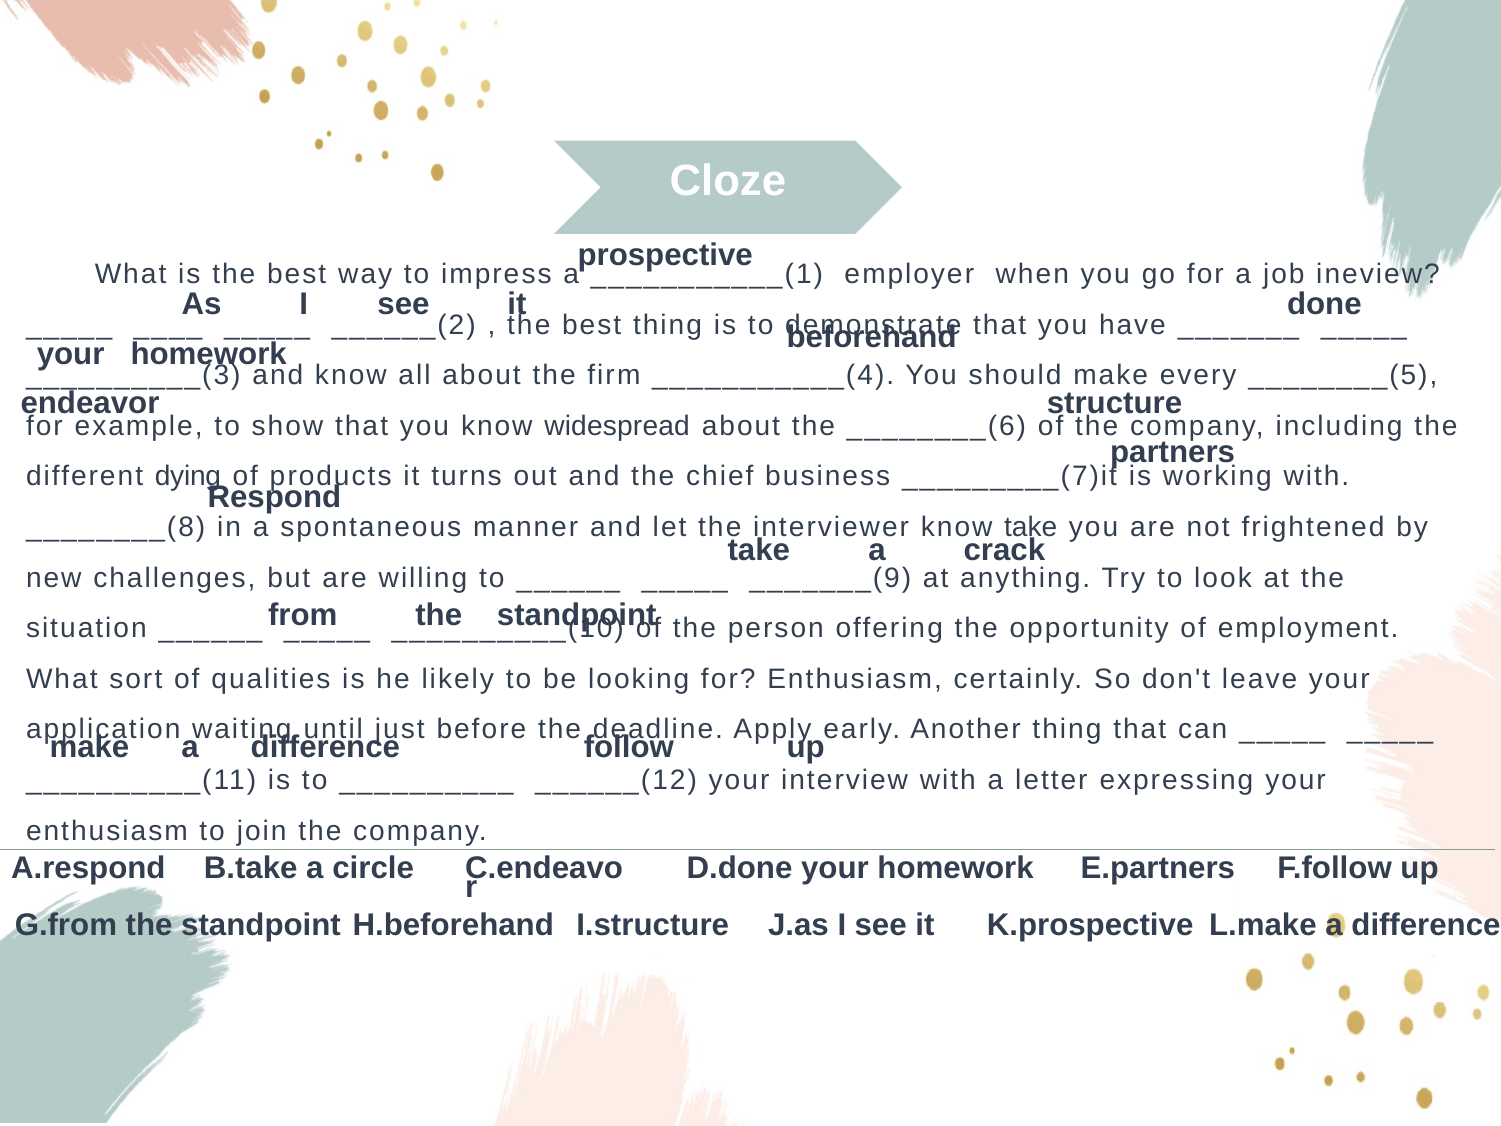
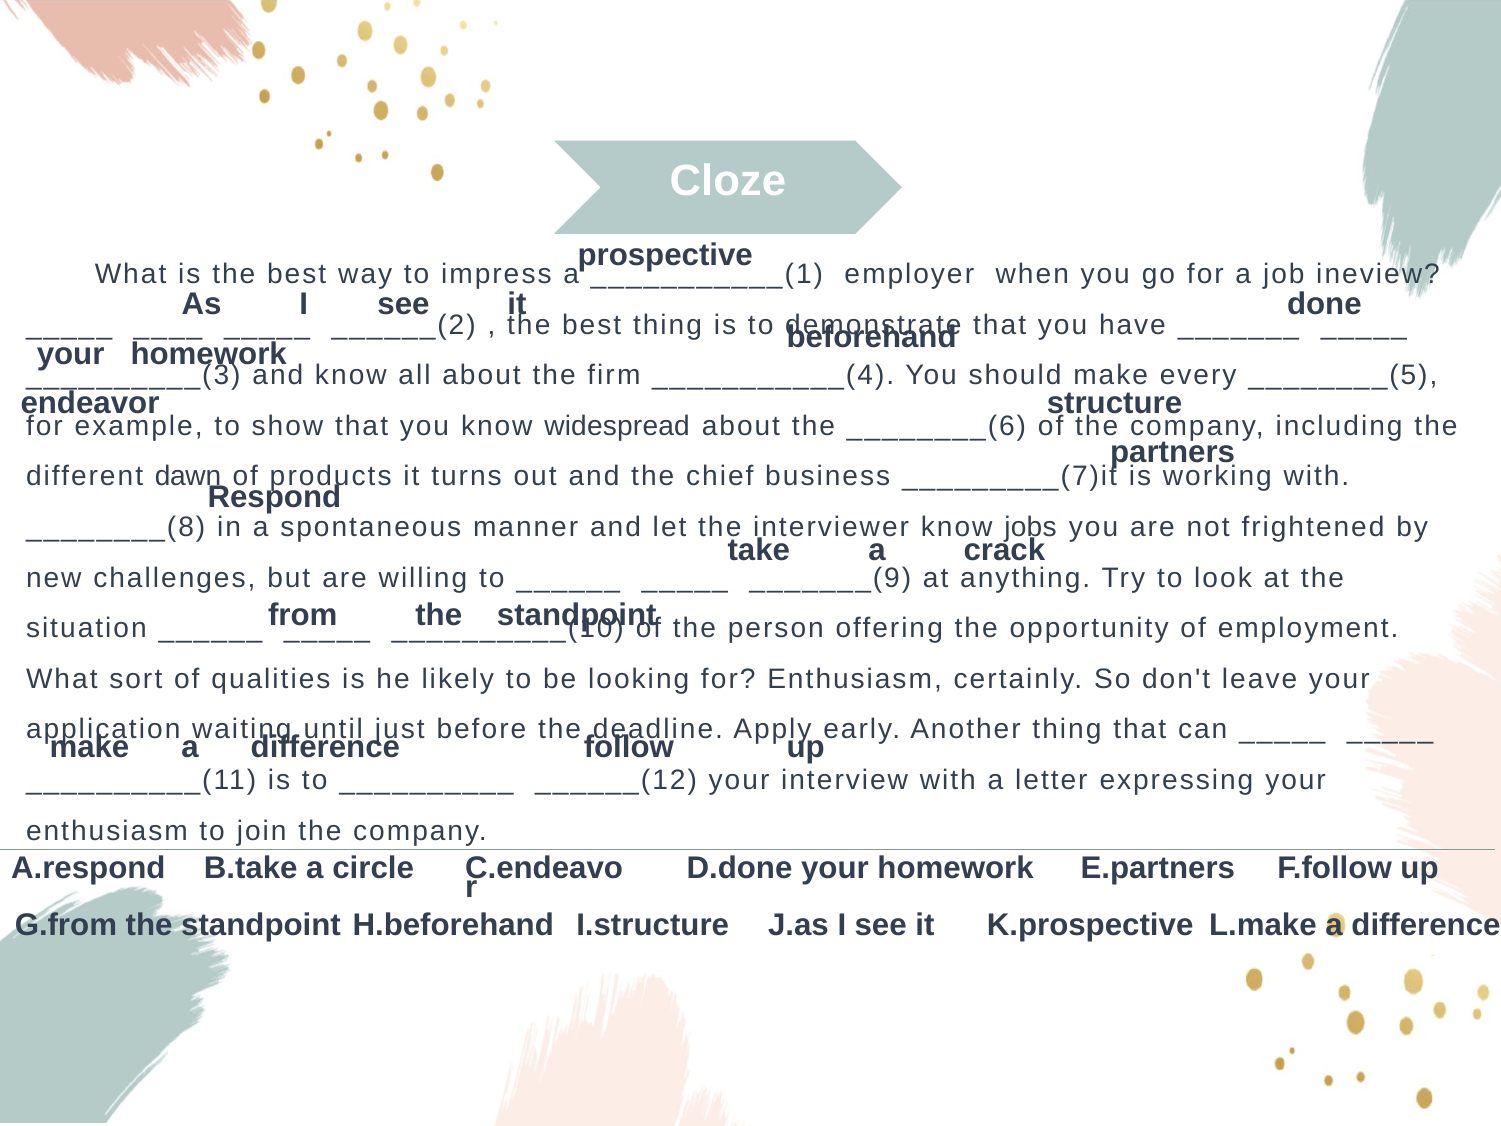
dying: dying -> dawn
know take: take -> jobs
